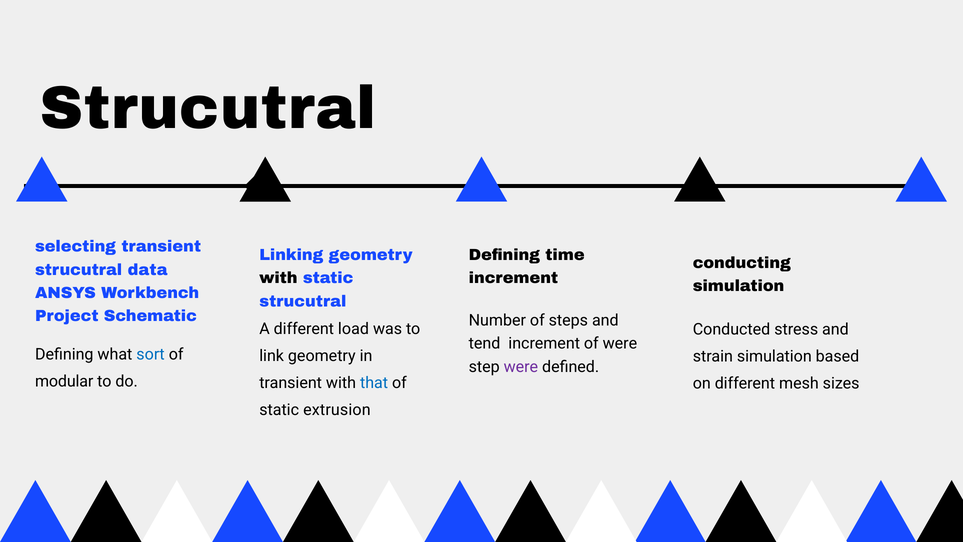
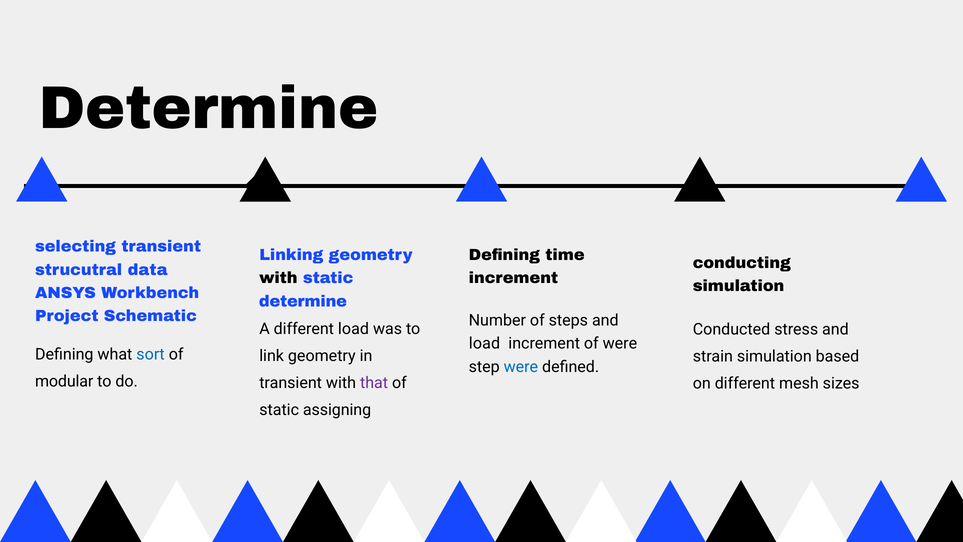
Strucutral at (208, 108): Strucutral -> Determine
strucutral at (303, 301): strucutral -> determine
tend at (485, 343): tend -> load
were at (521, 367) colour: purple -> blue
that colour: blue -> purple
extrusion: extrusion -> assigning
